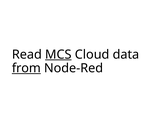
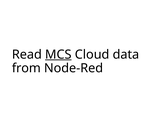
from underline: present -> none
